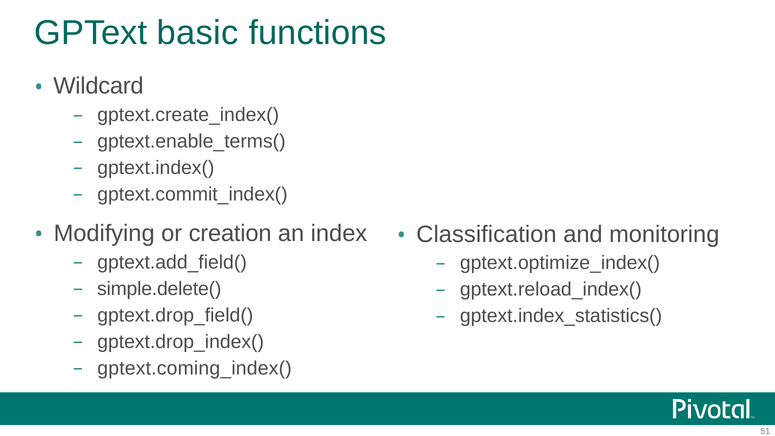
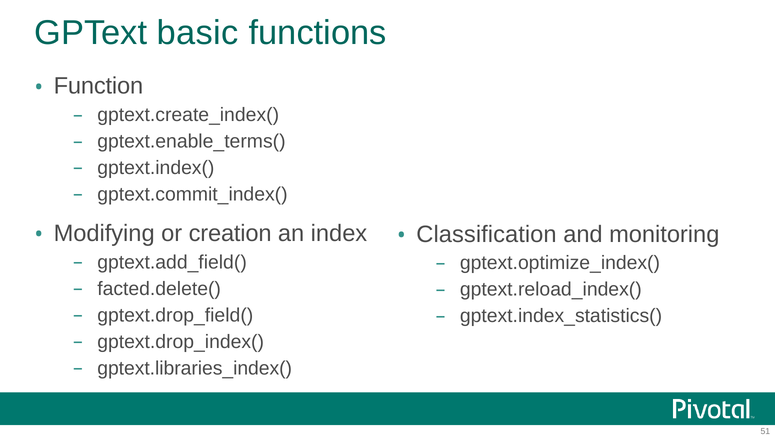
Wildcard: Wildcard -> Function
simple.delete(: simple.delete( -> facted.delete(
gptext.coming_index(: gptext.coming_index( -> gptext.libraries_index(
